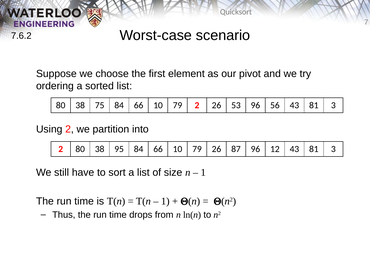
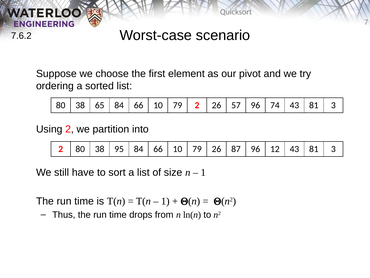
75: 75 -> 65
53: 53 -> 57
56: 56 -> 74
